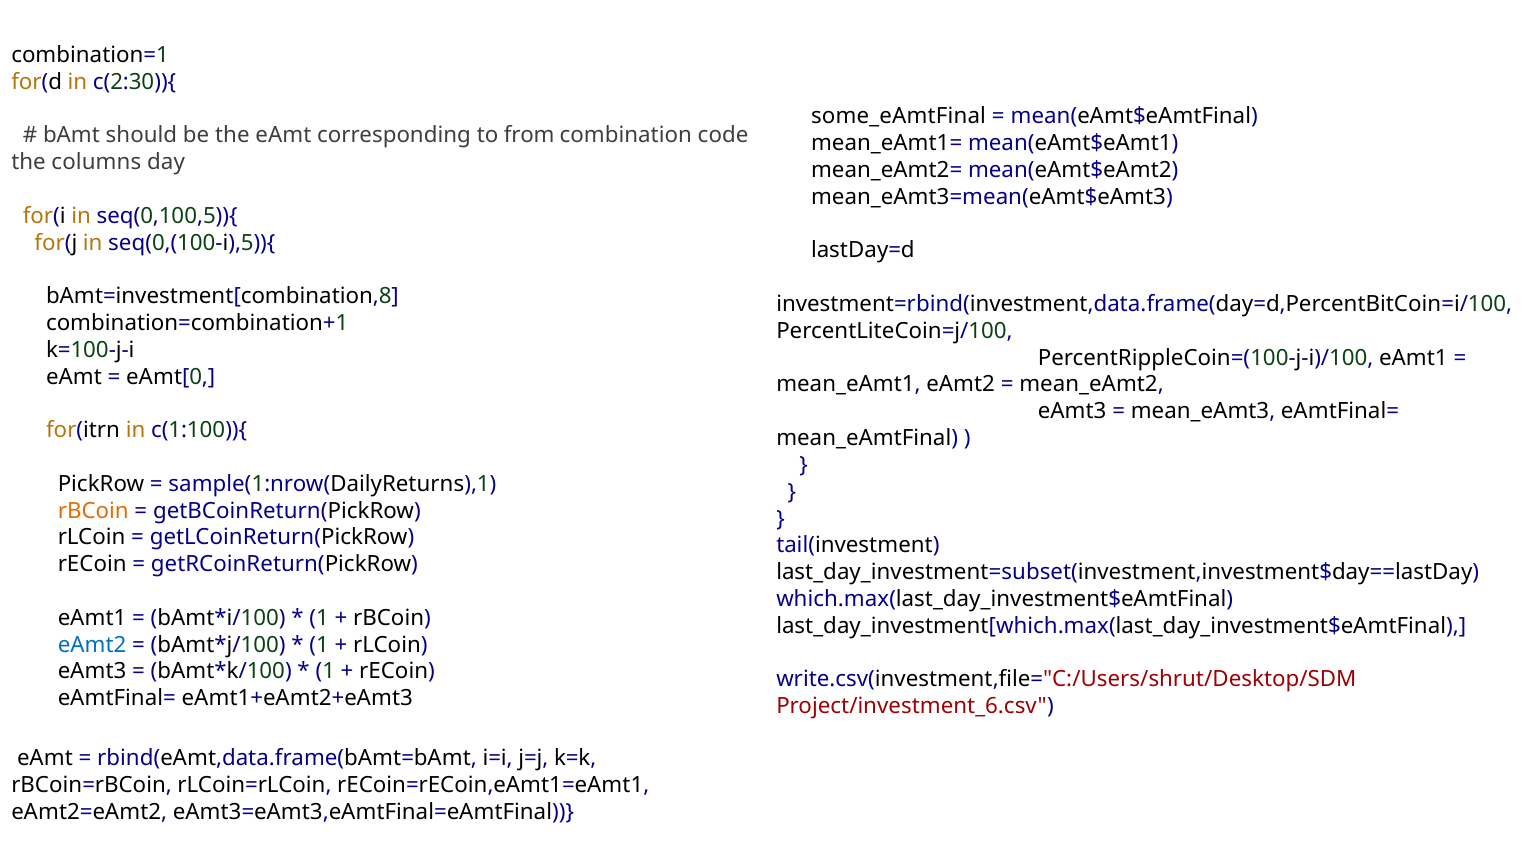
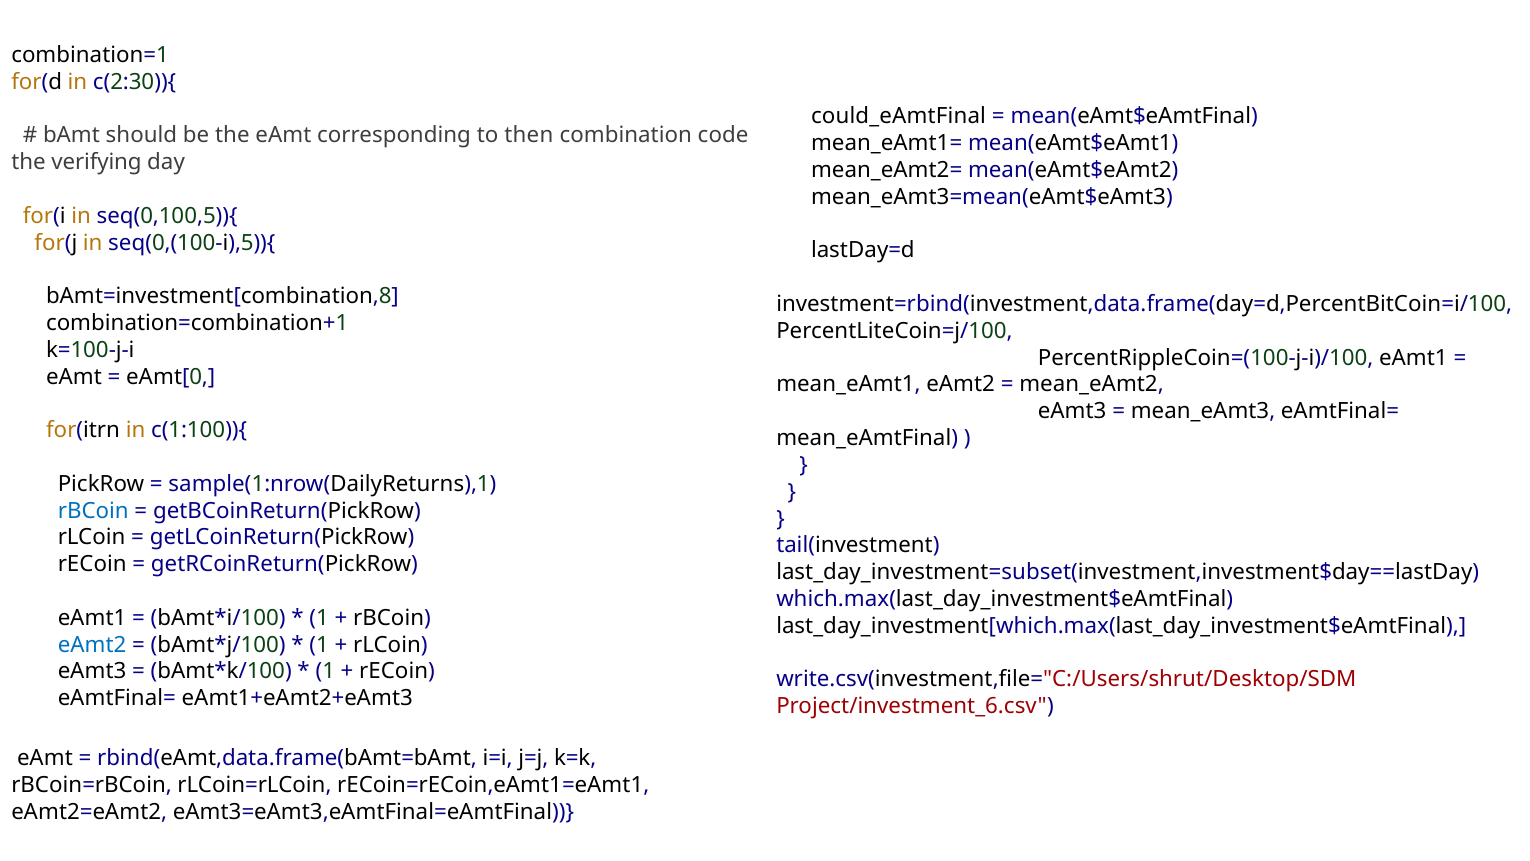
some_eAmtFinal: some_eAmtFinal -> could_eAmtFinal
from: from -> then
columns: columns -> verifying
rBCoin at (93, 510) colour: orange -> blue
